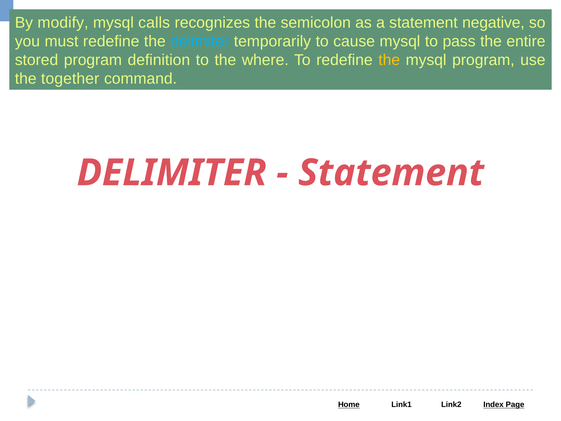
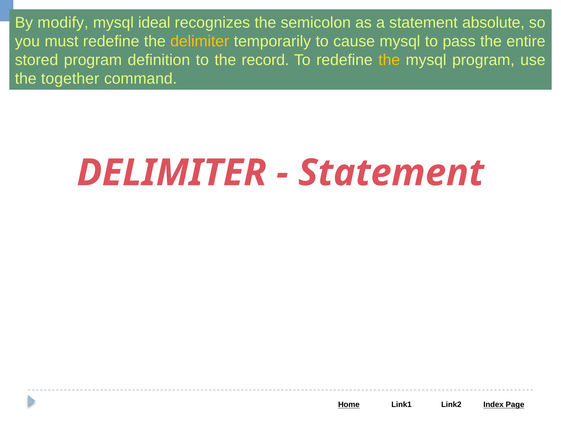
calls: calls -> ideal
negative: negative -> absolute
delimiter at (200, 41) colour: light blue -> yellow
where: where -> record
